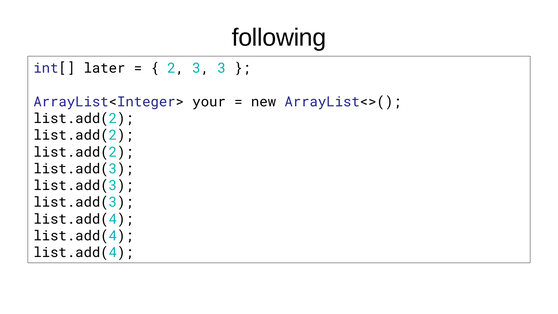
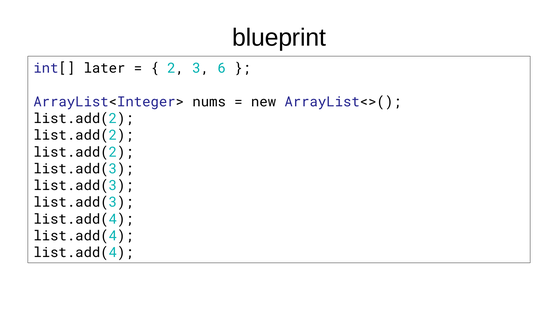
following: following -> blueprint
3 3: 3 -> 6
your: your -> nums
